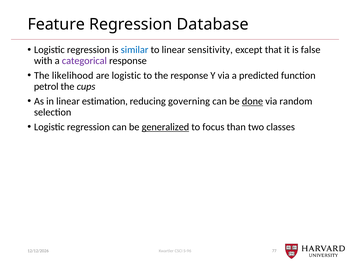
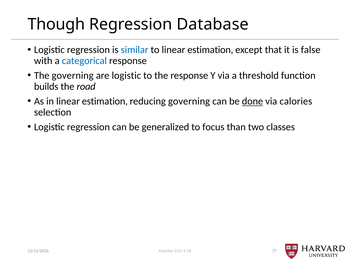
Feature: Feature -> Though
to linear sensitivity: sensitivity -> estimation
categorical colour: purple -> blue
The likelihood: likelihood -> governing
predicted: predicted -> threshold
petrol: petrol -> builds
cups: cups -> road
random: random -> calories
generalized underline: present -> none
